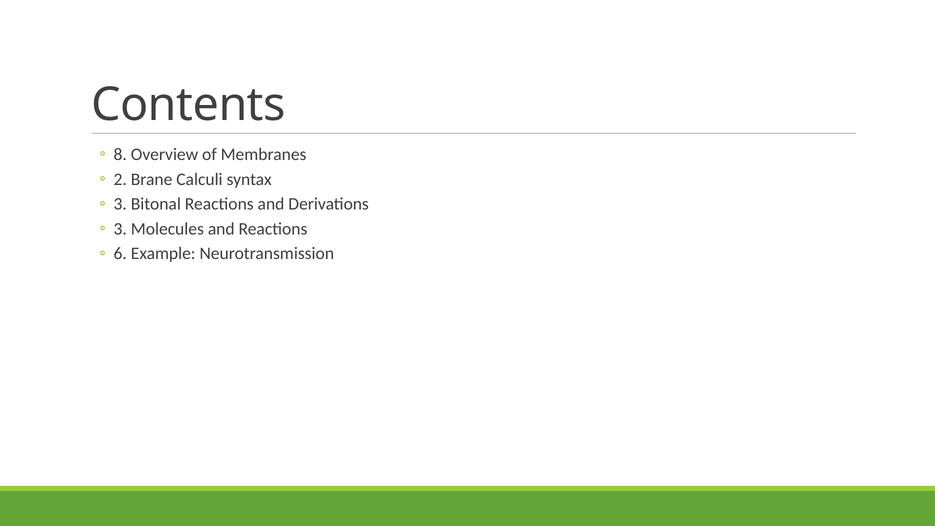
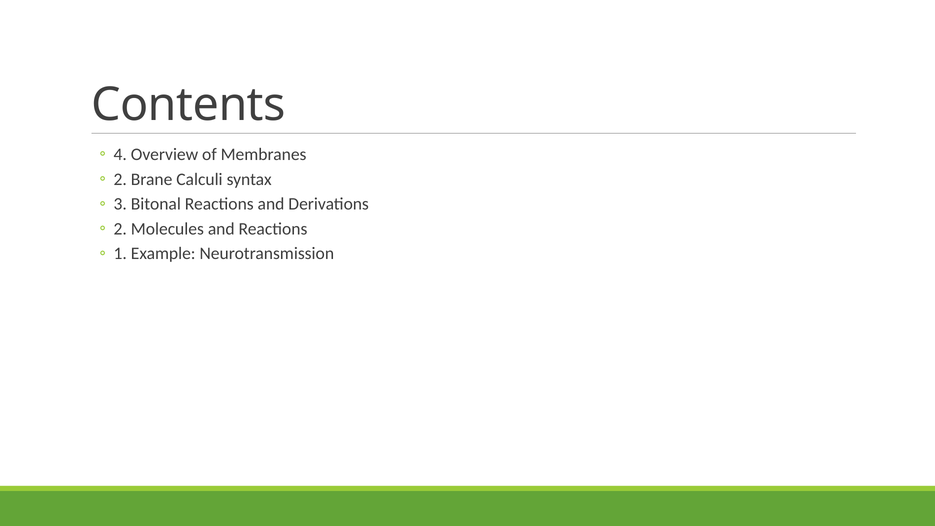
8: 8 -> 4
3 at (120, 229): 3 -> 2
6: 6 -> 1
